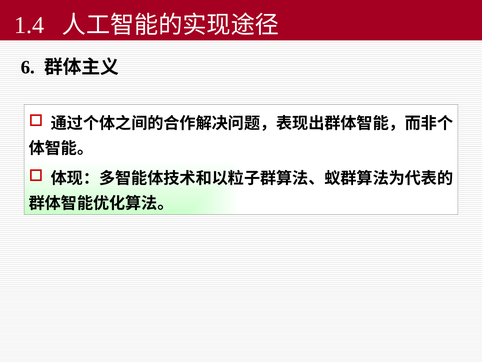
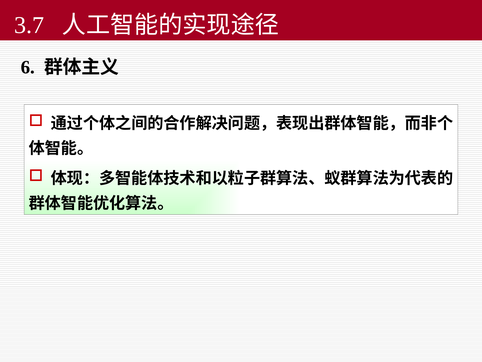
1.4: 1.4 -> 3.7
